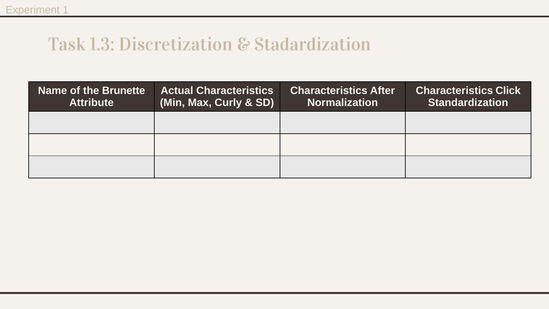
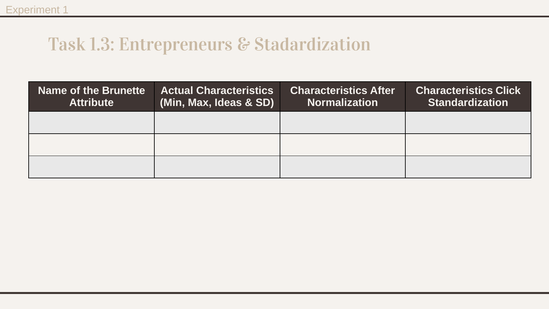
Discretization: Discretization -> Entrepreneurs
Curly: Curly -> Ideas
